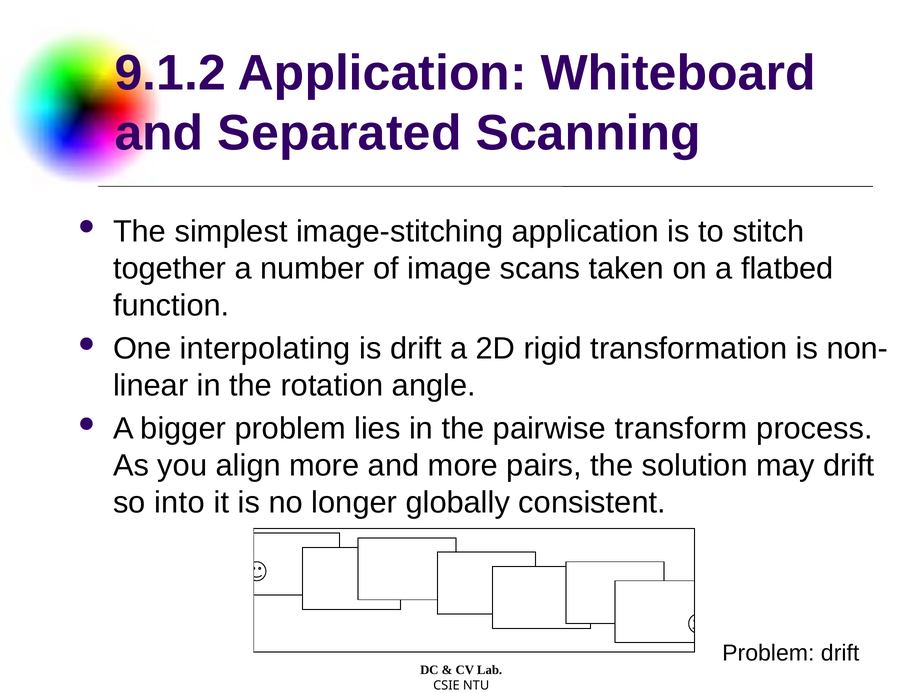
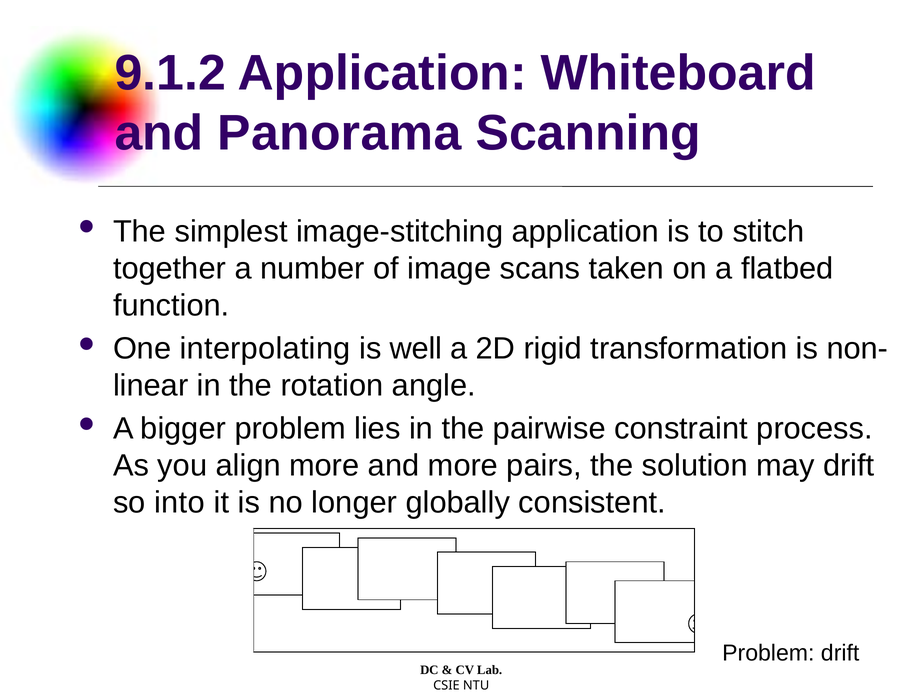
Separated: Separated -> Panorama
is drift: drift -> well
transform: transform -> constraint
